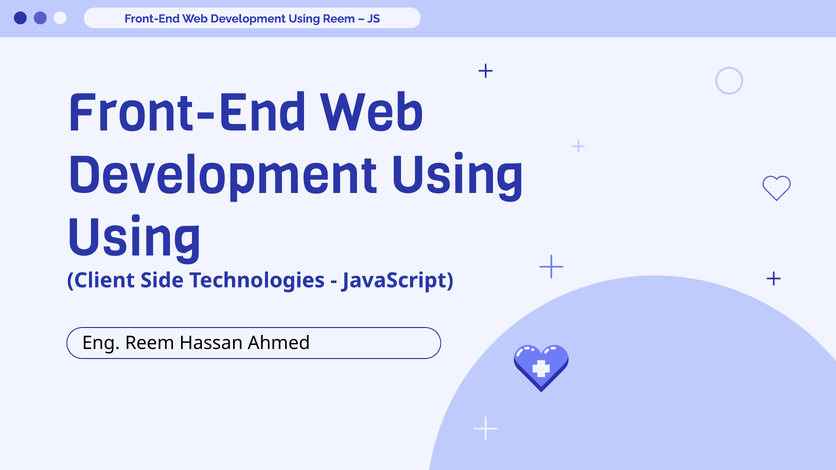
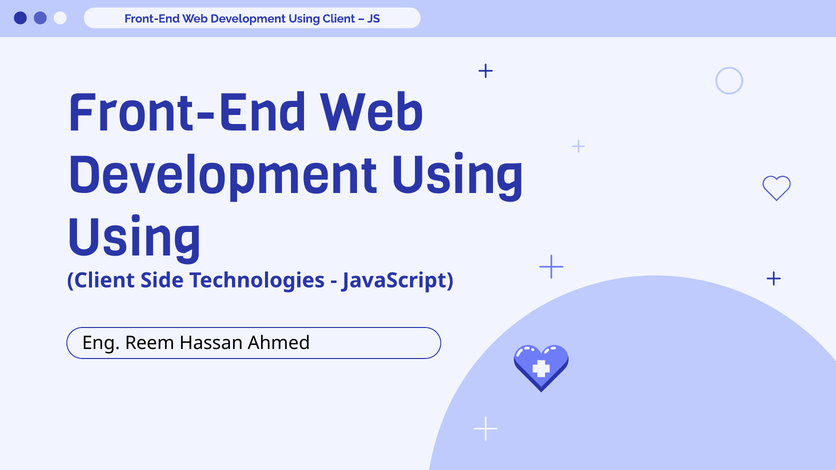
Development Using Reem: Reem -> Client
